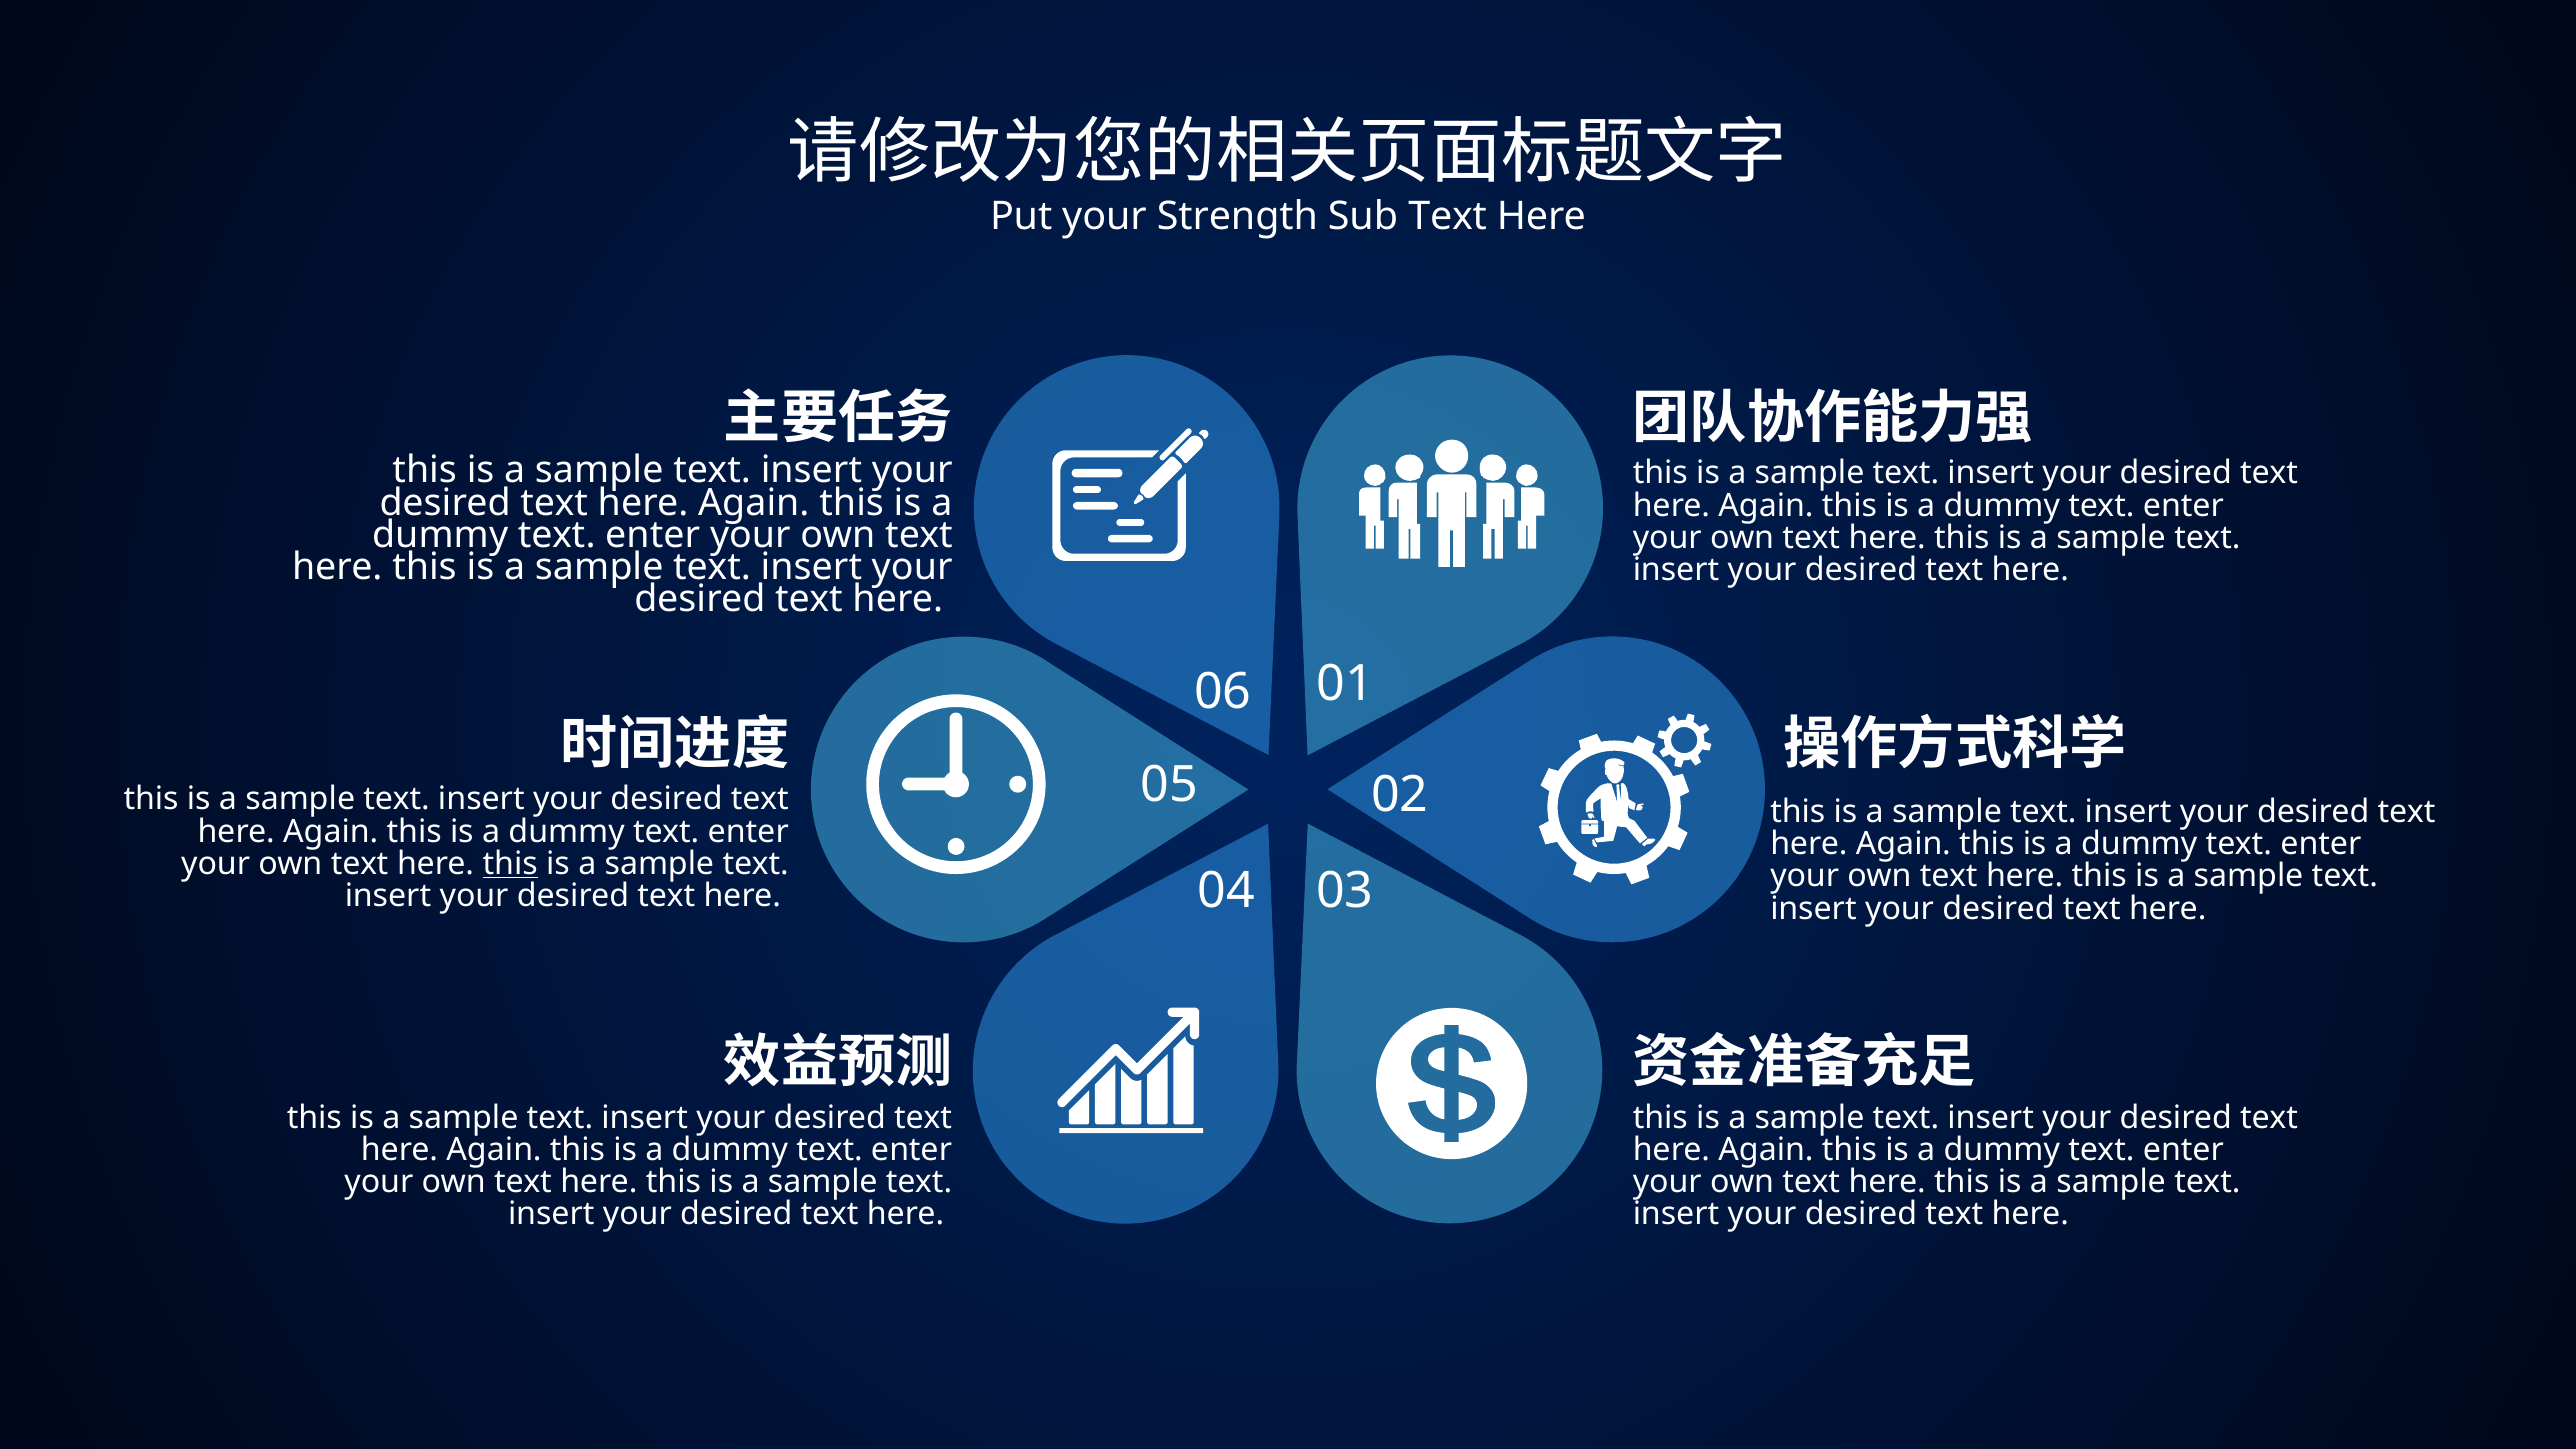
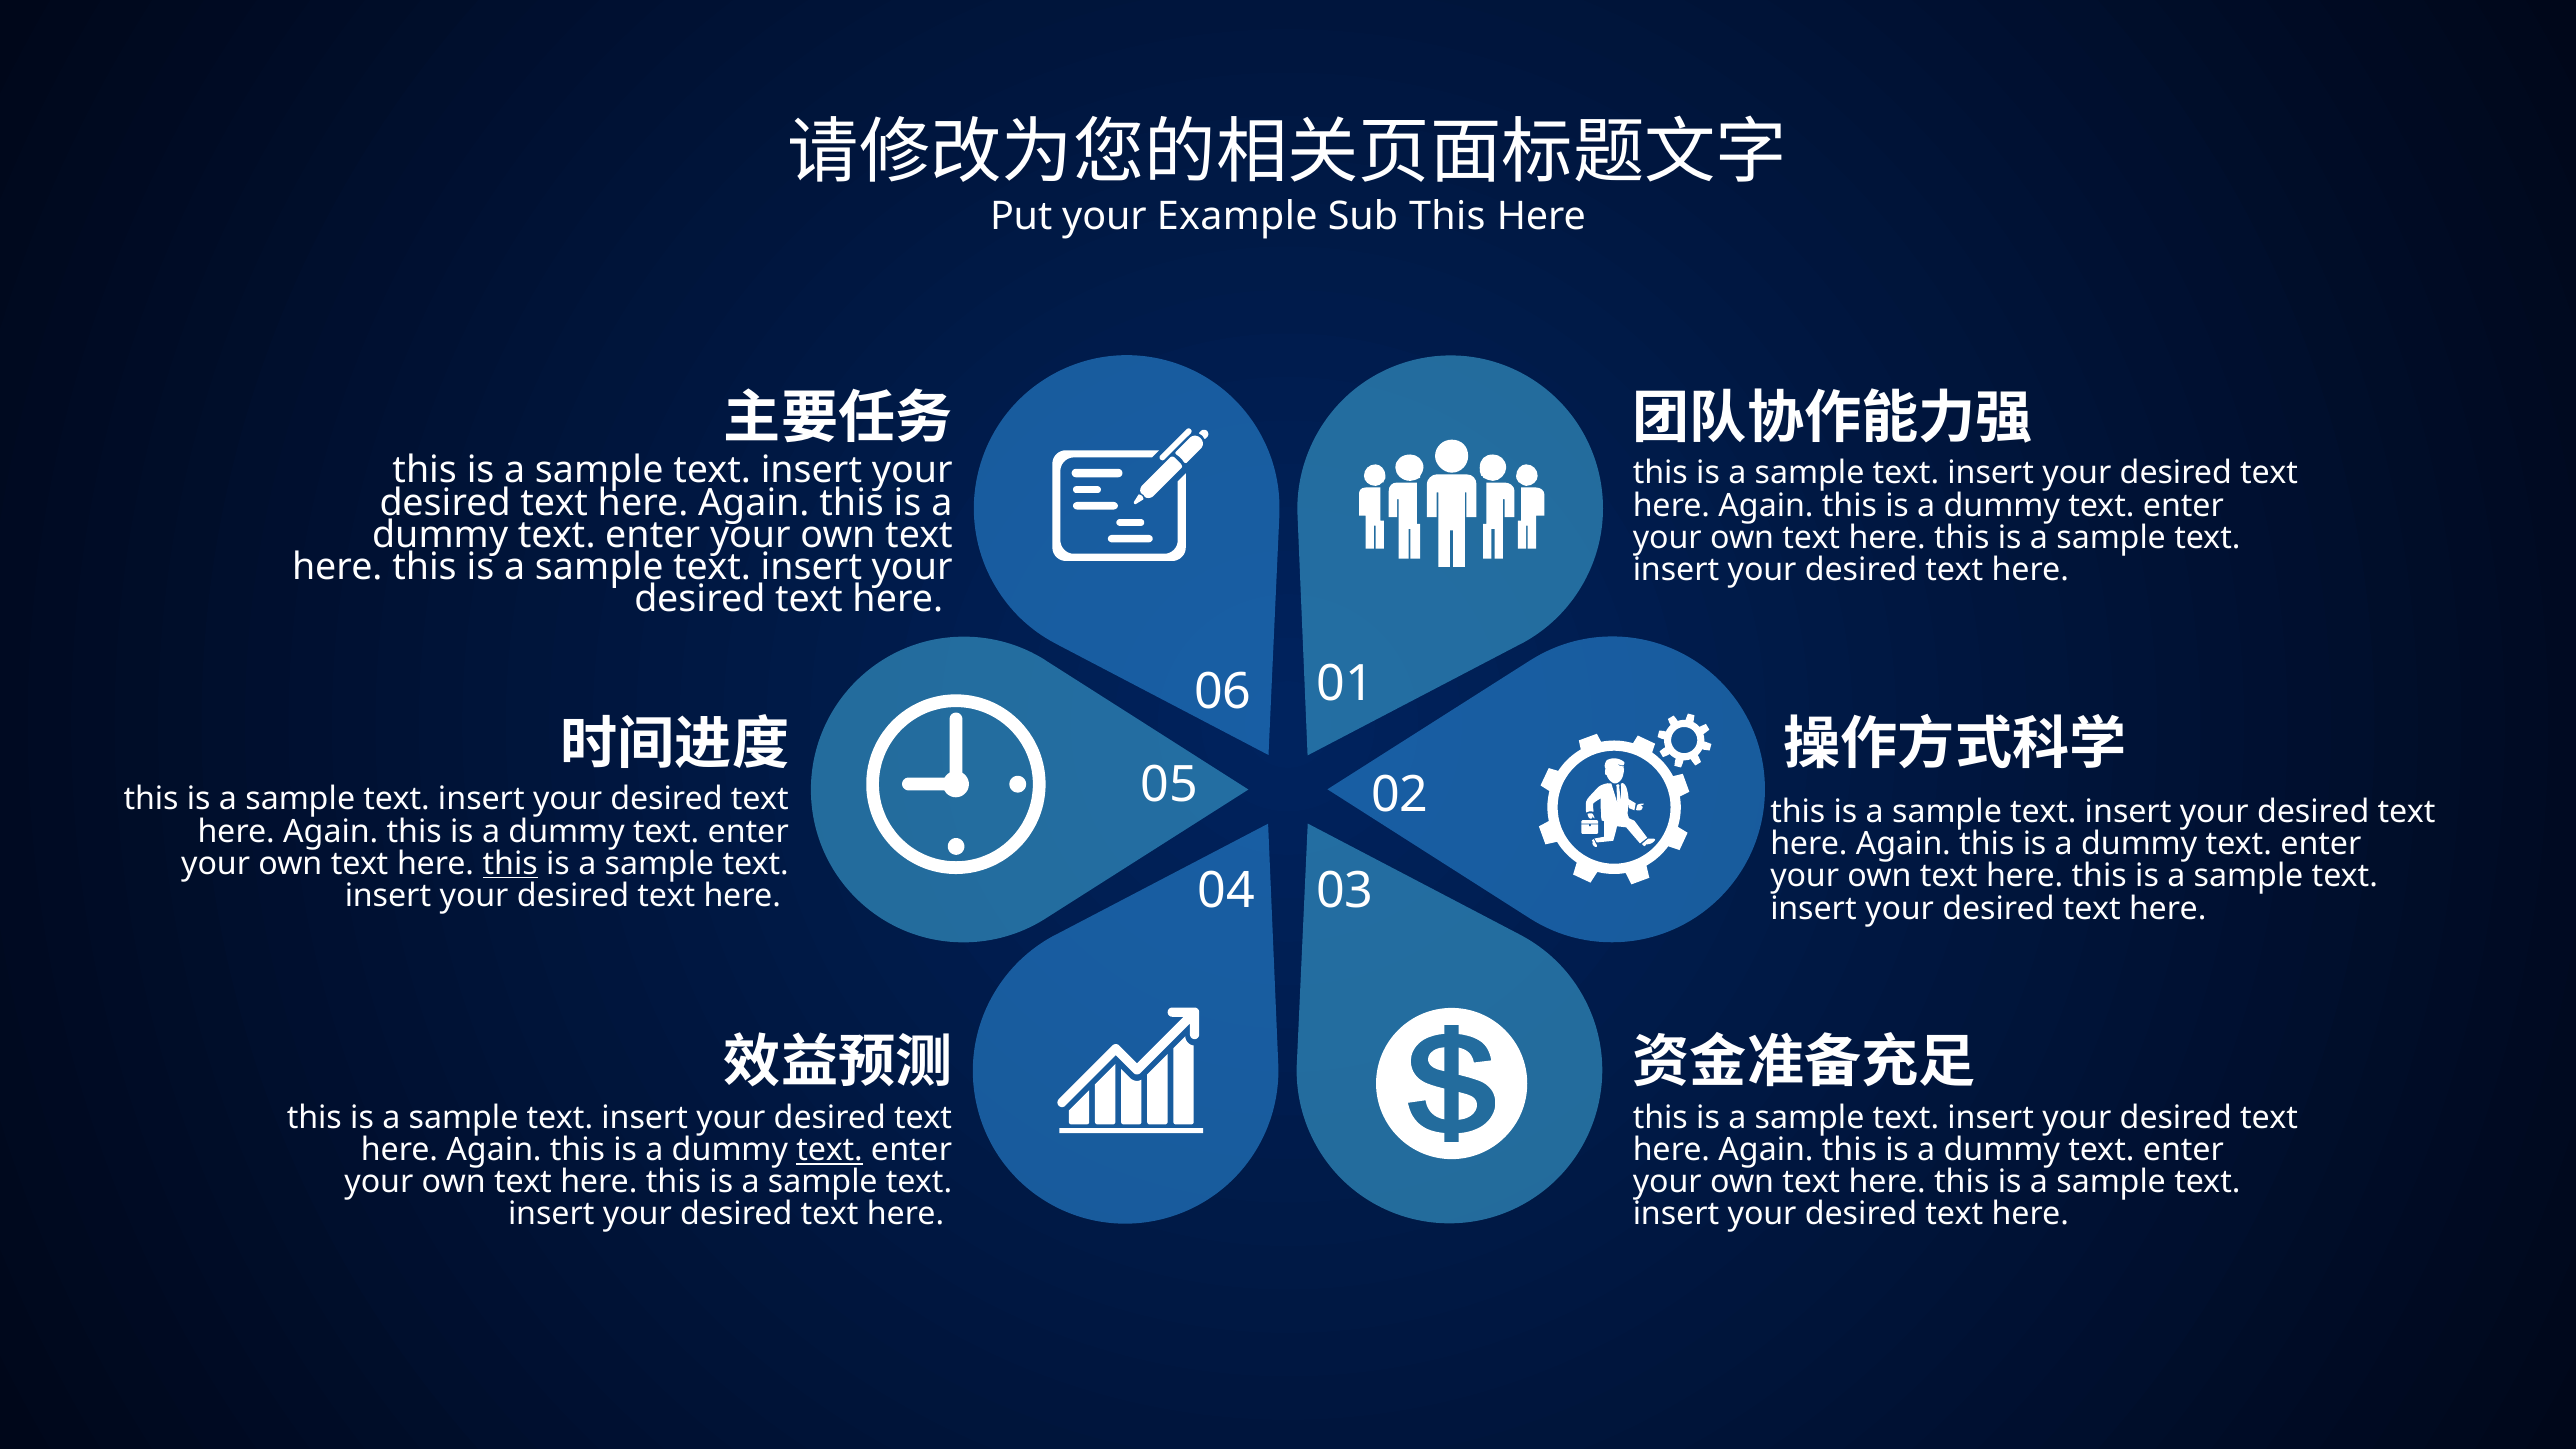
Strength: Strength -> Example
Sub Text: Text -> This
text at (830, 1150) underline: none -> present
